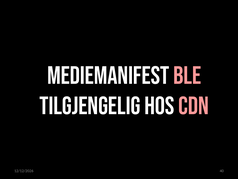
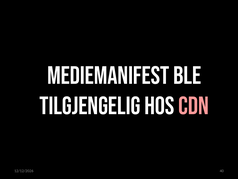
BLE colour: pink -> white
